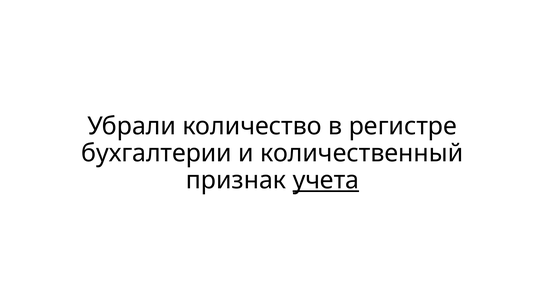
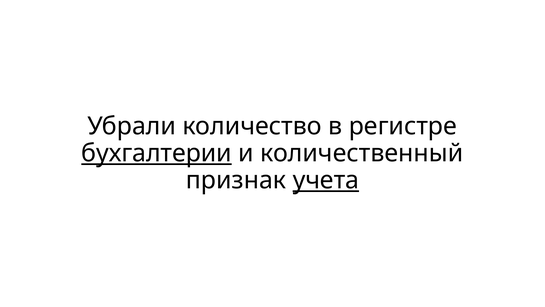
бухгалтерии underline: none -> present
